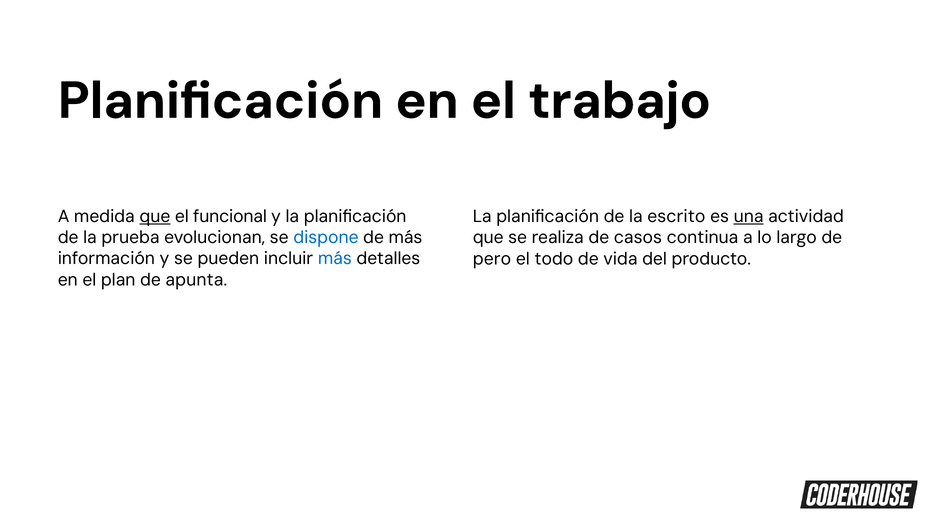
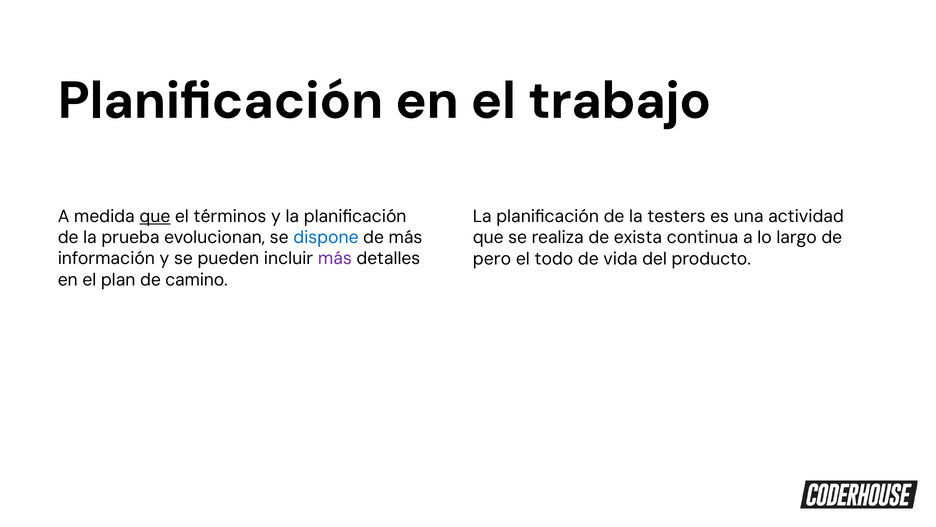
funcional: funcional -> términos
escrito: escrito -> testers
una underline: present -> none
casos: casos -> exista
más at (335, 258) colour: blue -> purple
apunta: apunta -> camino
